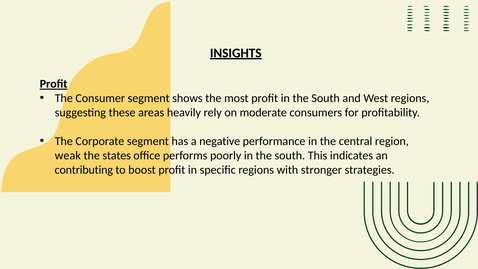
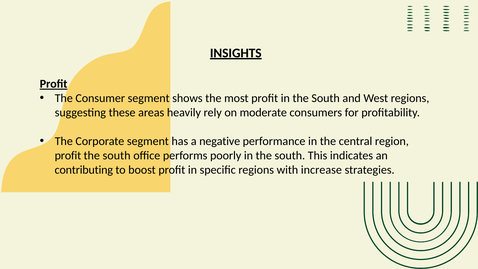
weak at (68, 156): weak -> profit
states at (117, 156): states -> south
stronger: stronger -> increase
